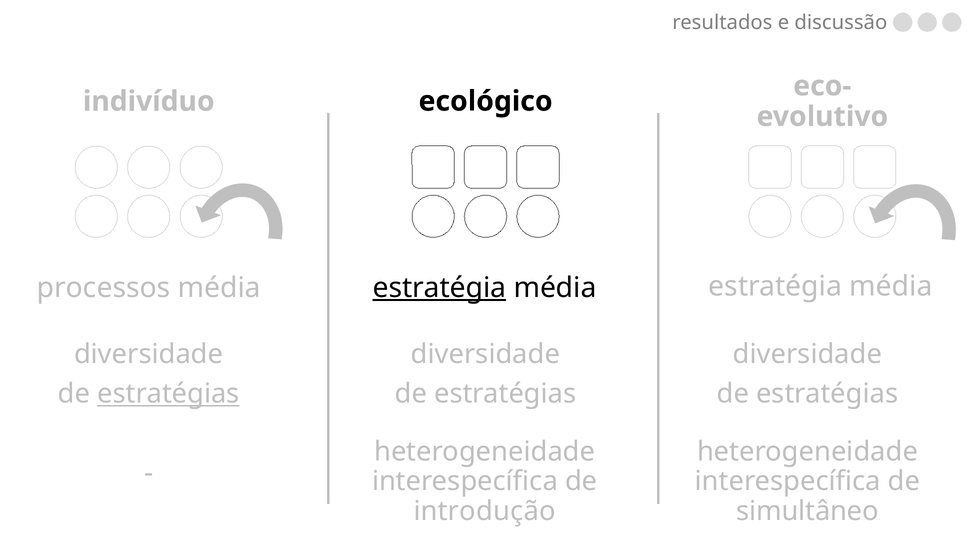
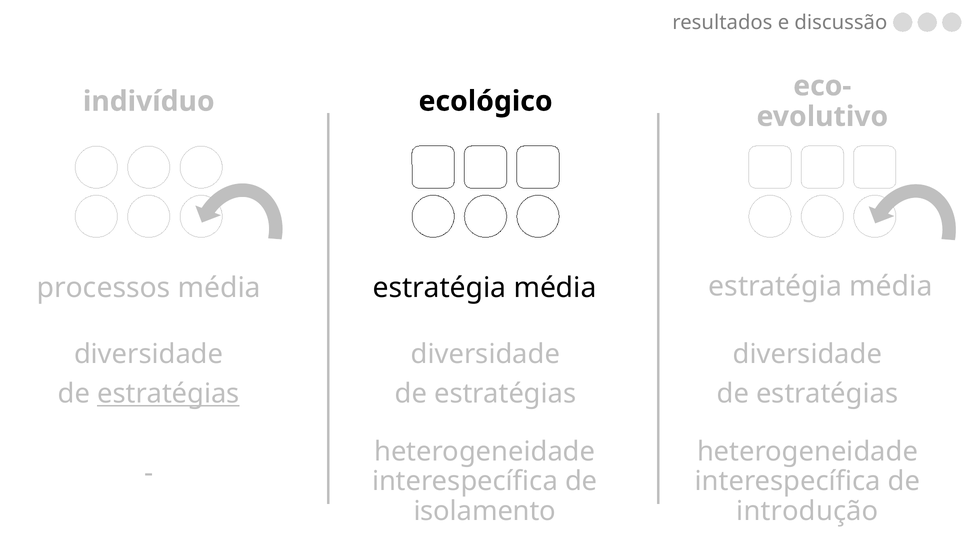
estratégia at (439, 288) underline: present -> none
introdução: introdução -> isolamento
simultâneo: simultâneo -> introdução
